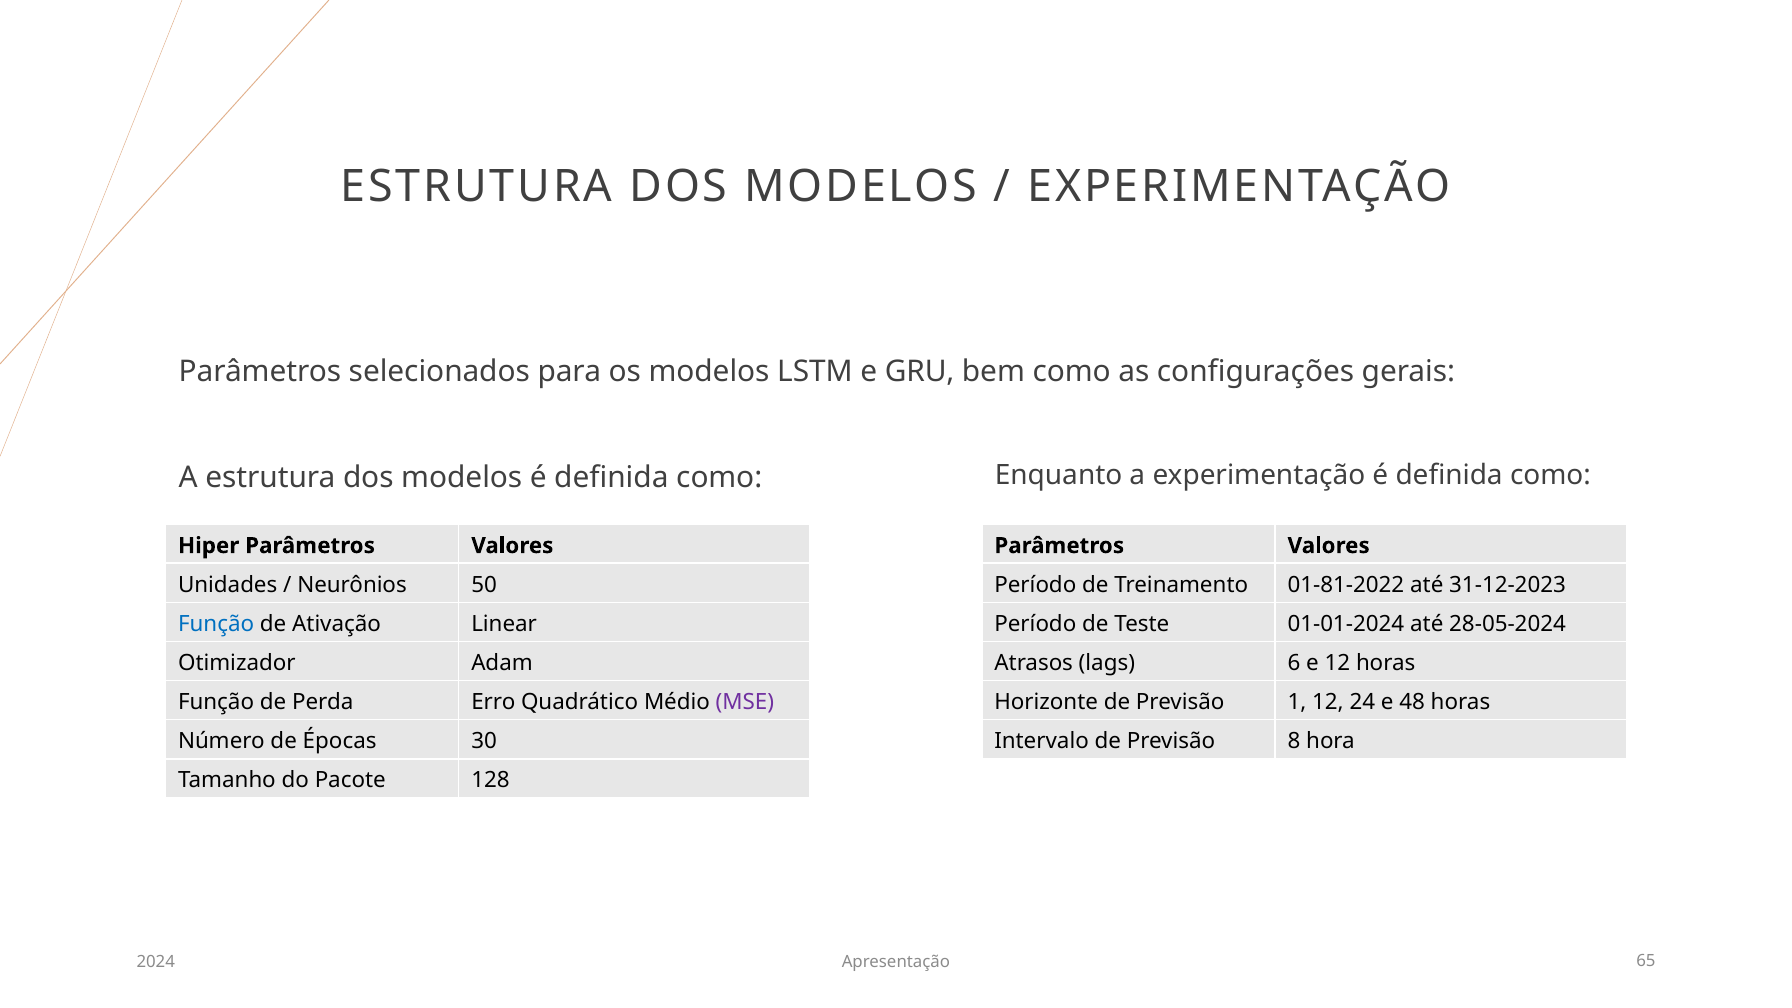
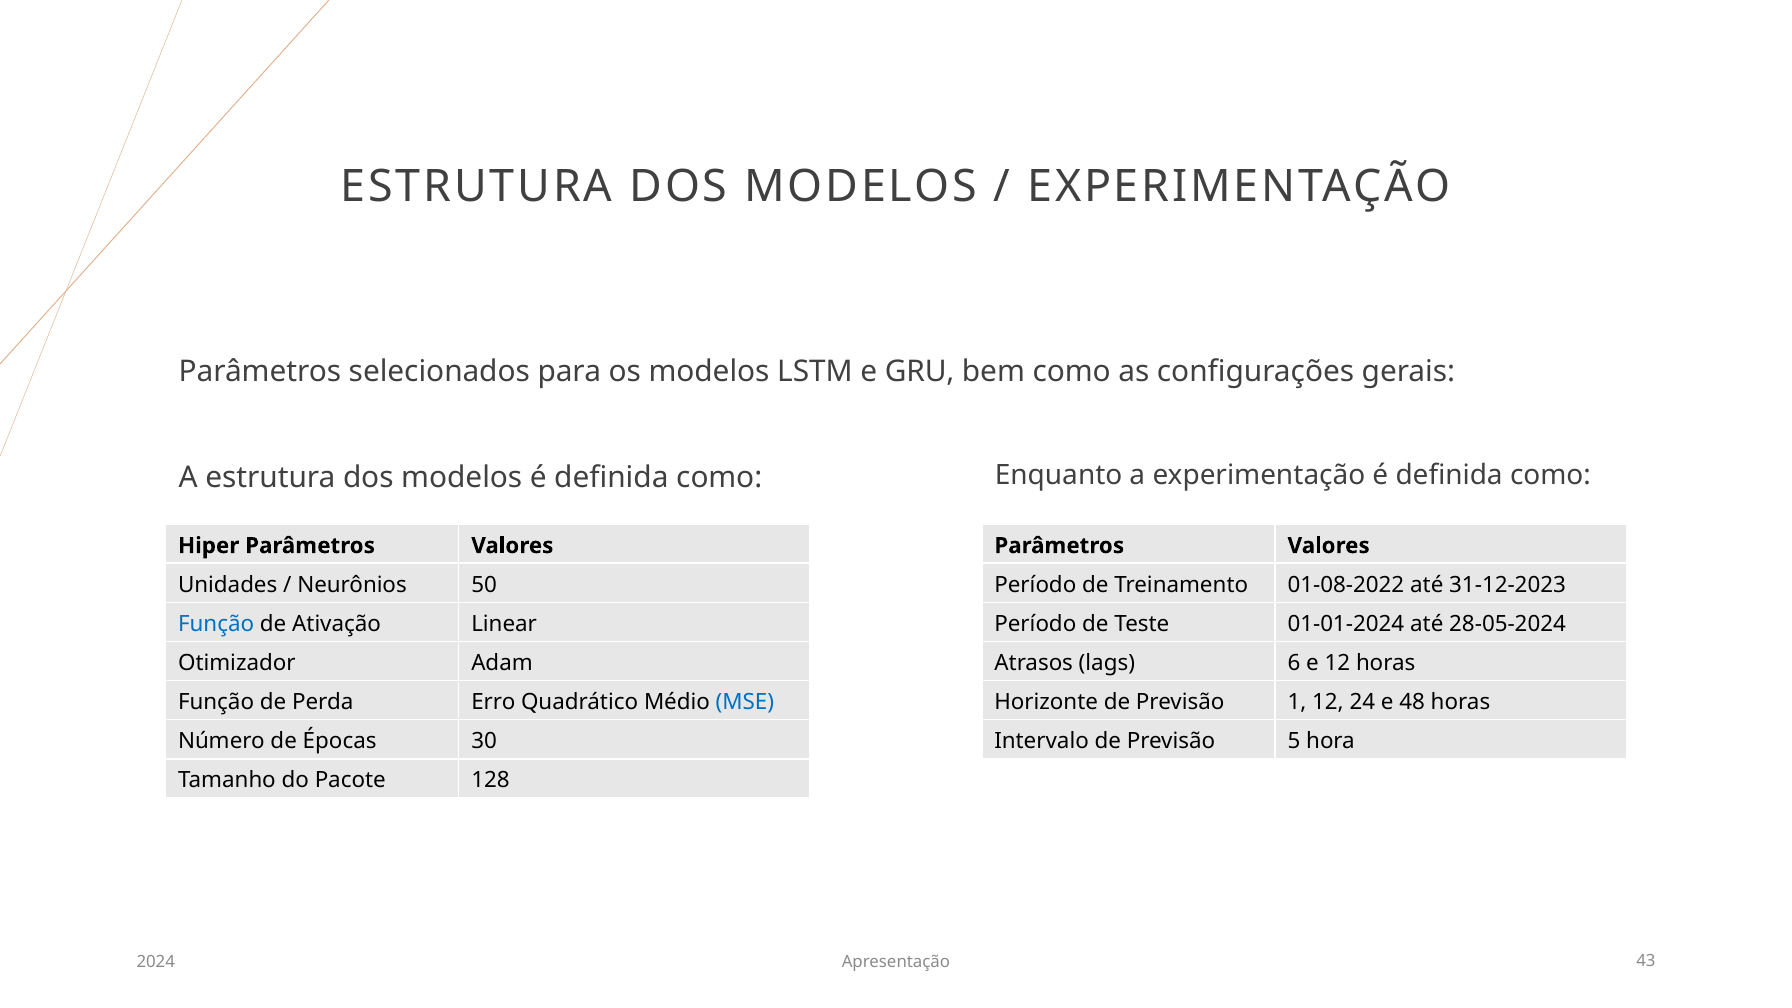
01-81-2022: 01-81-2022 -> 01-08-2022
MSE colour: purple -> blue
8: 8 -> 5
65: 65 -> 43
